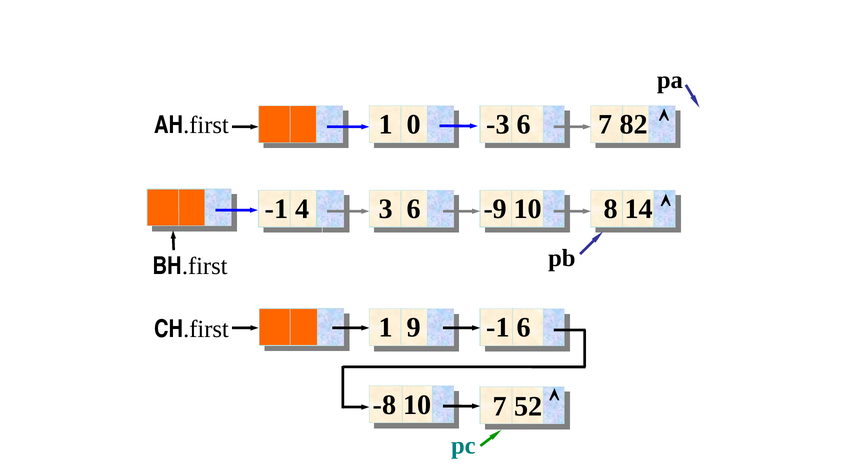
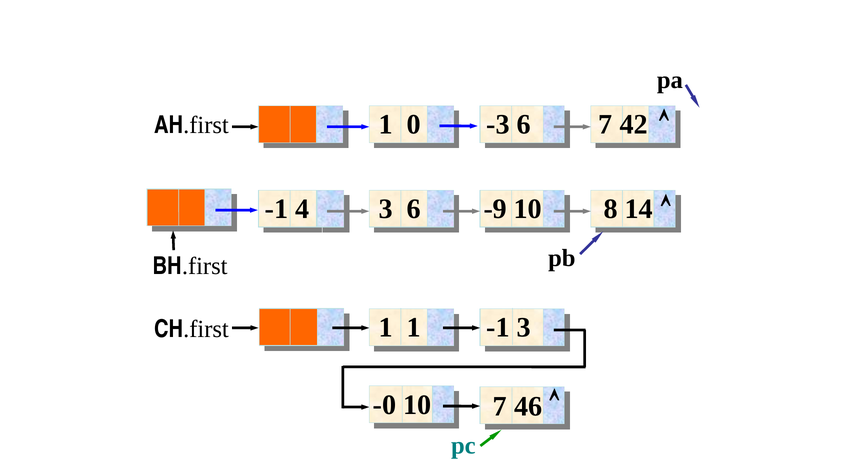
82: 82 -> 42
1 9: 9 -> 1
-1 6: 6 -> 3
-8: -8 -> -0
52: 52 -> 46
